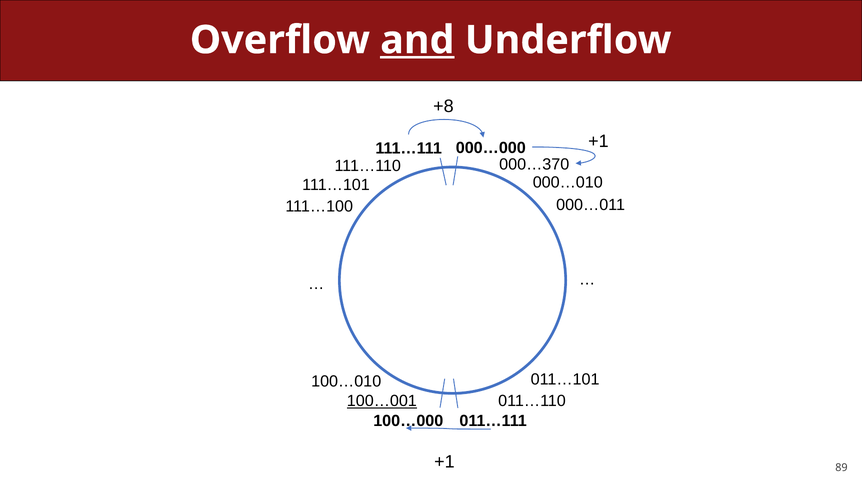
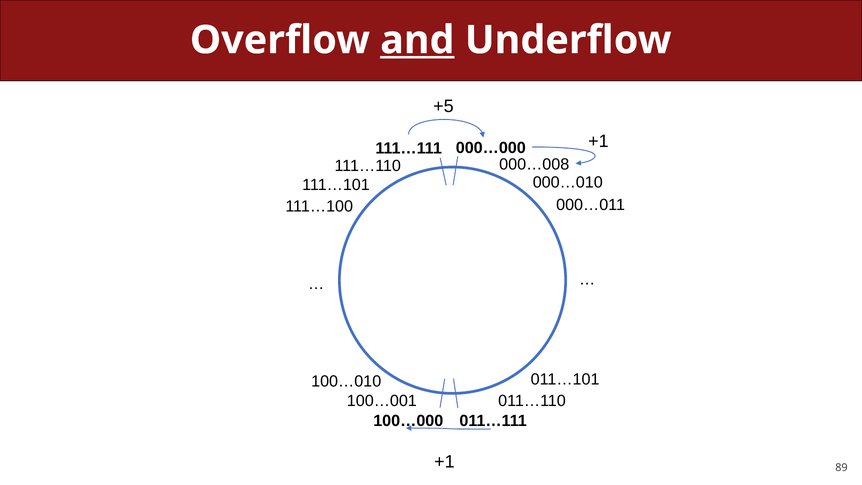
+8: +8 -> +5
000…370: 000…370 -> 000…008
100…001 underline: present -> none
